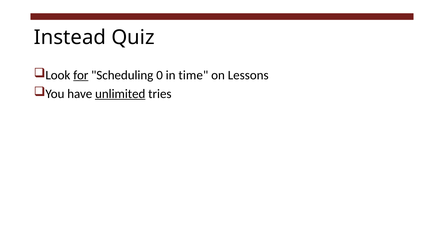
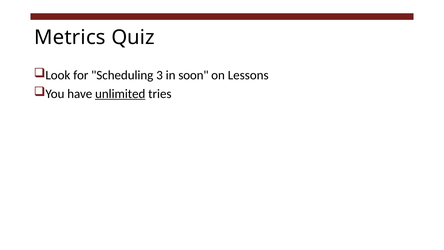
Instead: Instead -> Metrics
for underline: present -> none
0: 0 -> 3
time: time -> soon
